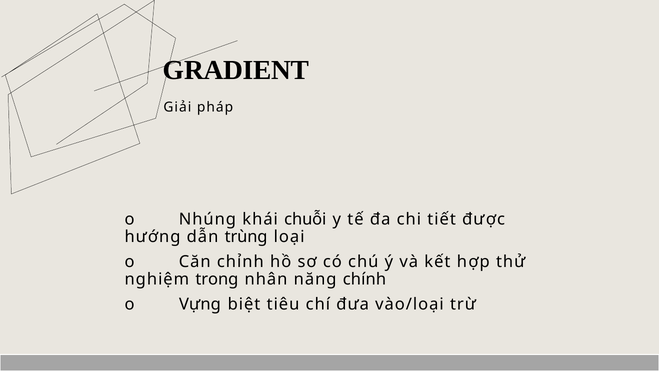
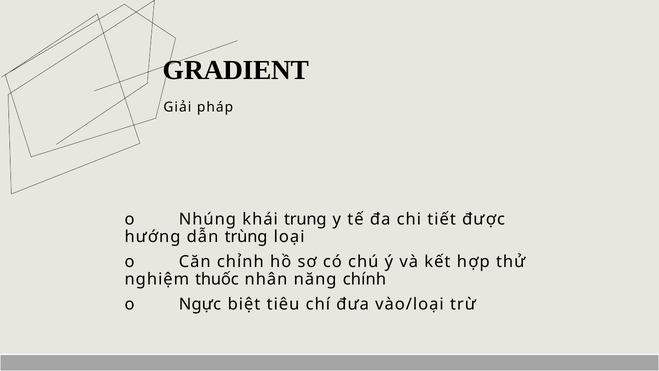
chuỗi: chuỗi -> trung
trong: trong -> thuốc
Vựng: Vựng -> Ngực
